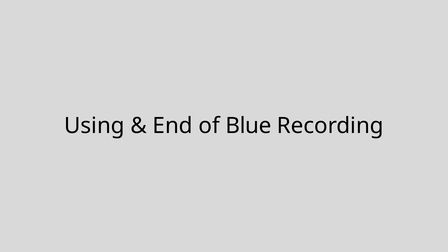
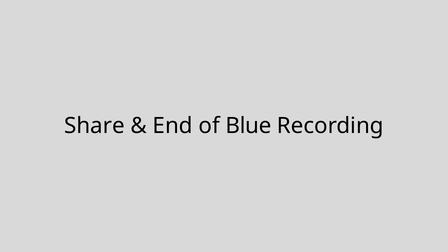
Using: Using -> Share
